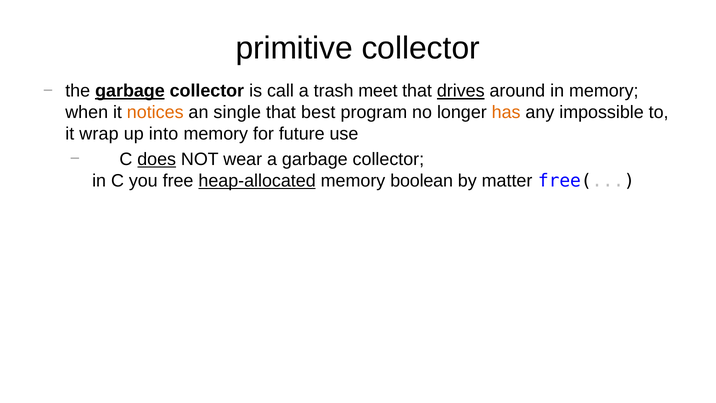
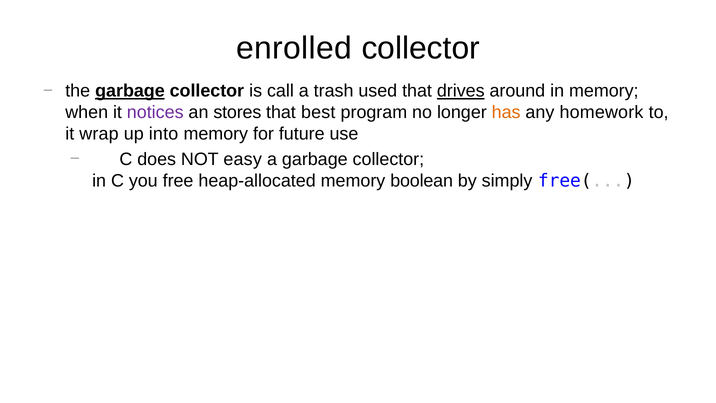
primitive: primitive -> enrolled
meet: meet -> used
notices colour: orange -> purple
single: single -> stores
impossible: impossible -> homework
does underline: present -> none
wear: wear -> easy
heap-allocated underline: present -> none
matter: matter -> simply
